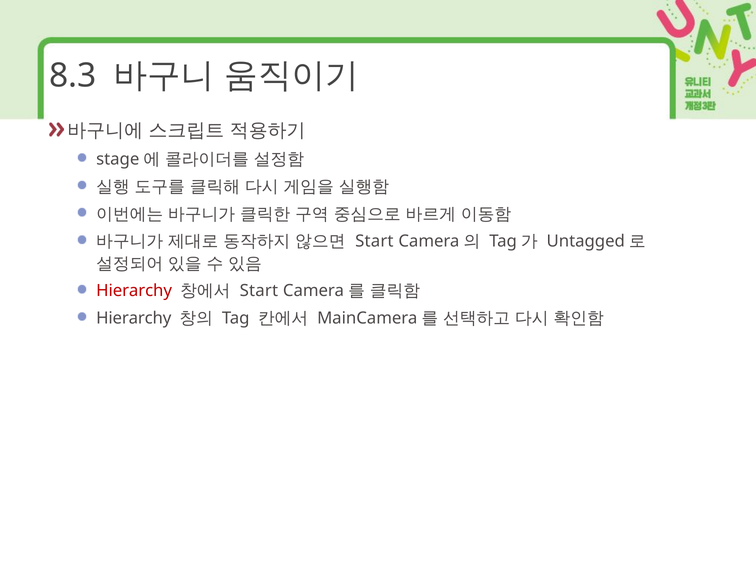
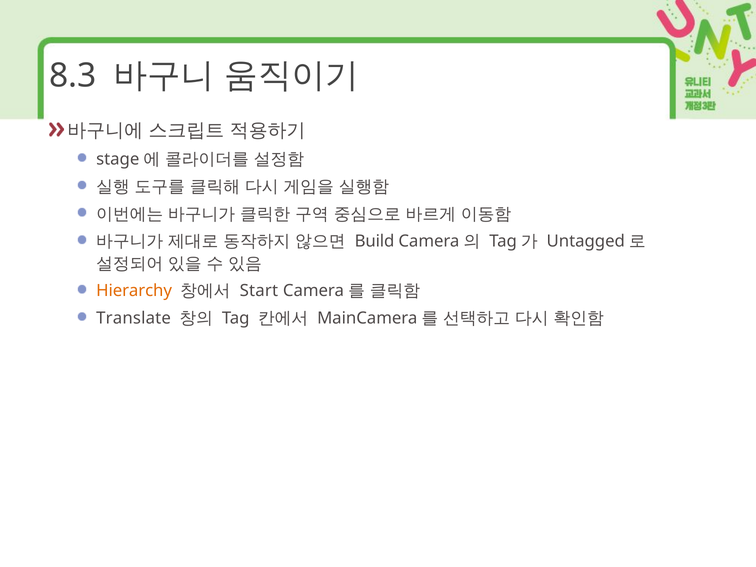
Start at (374, 241): Start -> Build
Hierarchy at (134, 291) colour: red -> orange
Hierarchy at (134, 318): Hierarchy -> Translate
